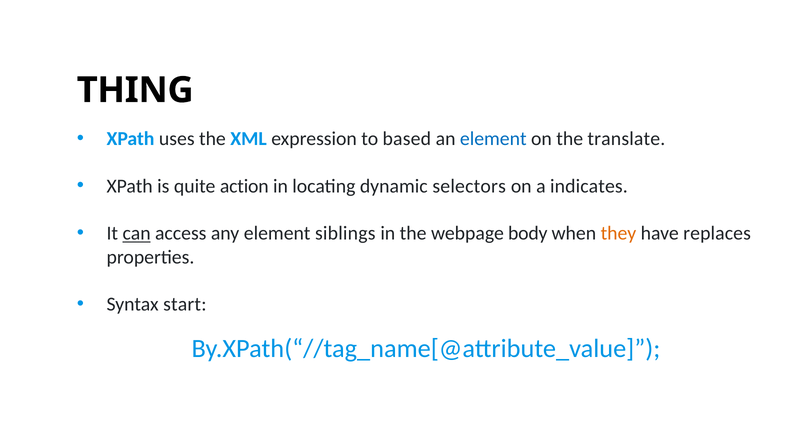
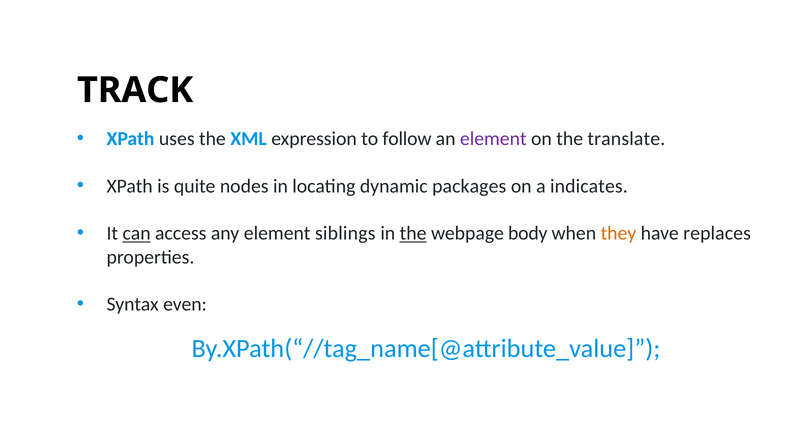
THING: THING -> TRACK
based: based -> follow
element at (493, 139) colour: blue -> purple
action: action -> nodes
selectors: selectors -> packages
the at (413, 234) underline: none -> present
start: start -> even
